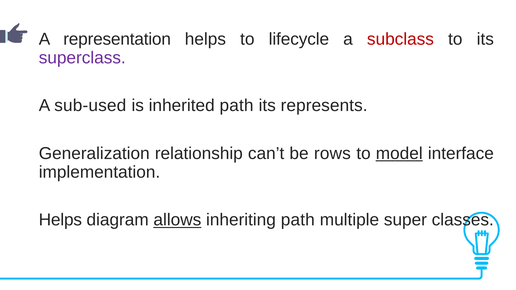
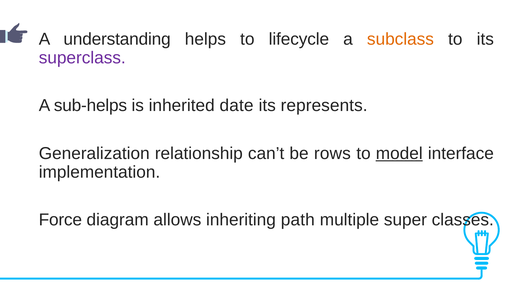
representation: representation -> understanding
subclass colour: red -> orange
sub-used: sub-used -> sub-helps
inherited path: path -> date
Helps at (60, 220): Helps -> Force
allows underline: present -> none
